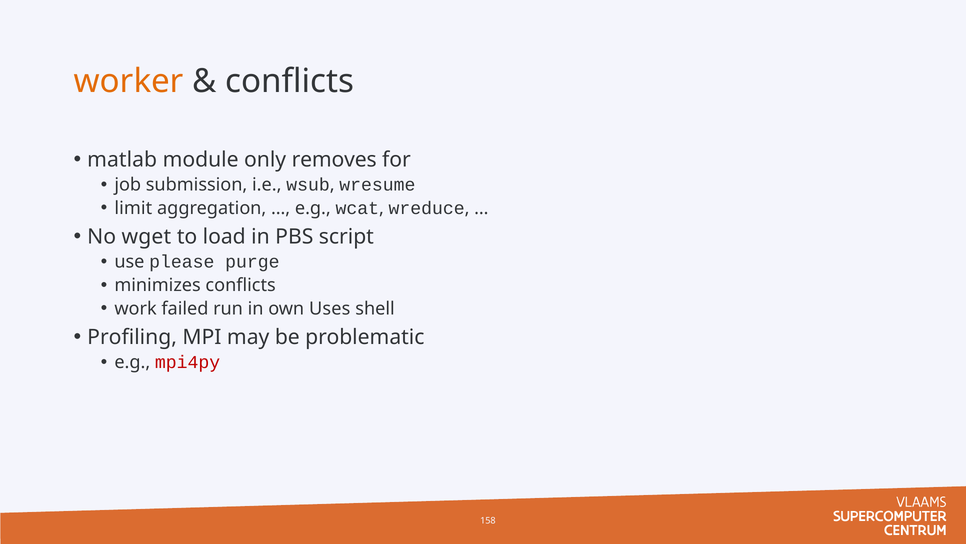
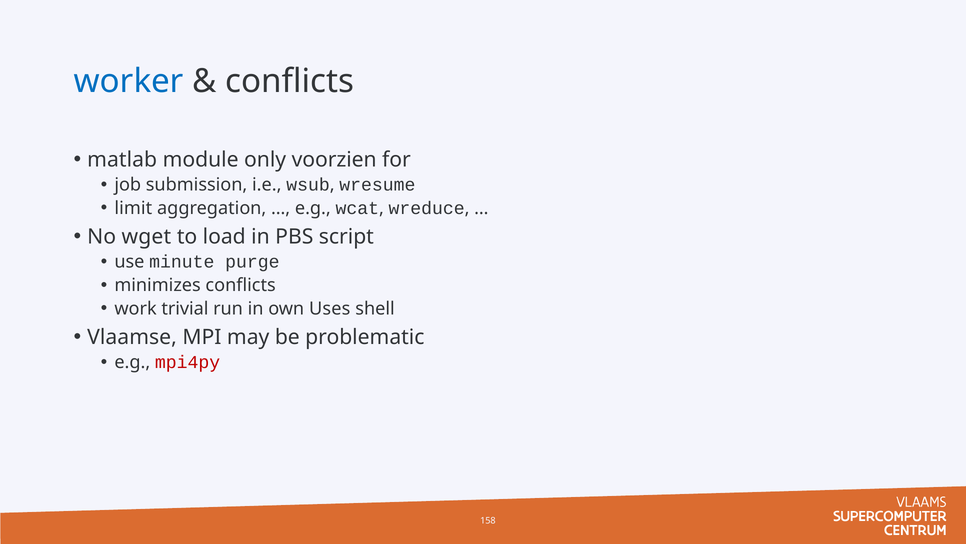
worker colour: orange -> blue
removes: removes -> voorzien
please: please -> minute
failed: failed -> trivial
Profiling: Profiling -> Vlaamse
